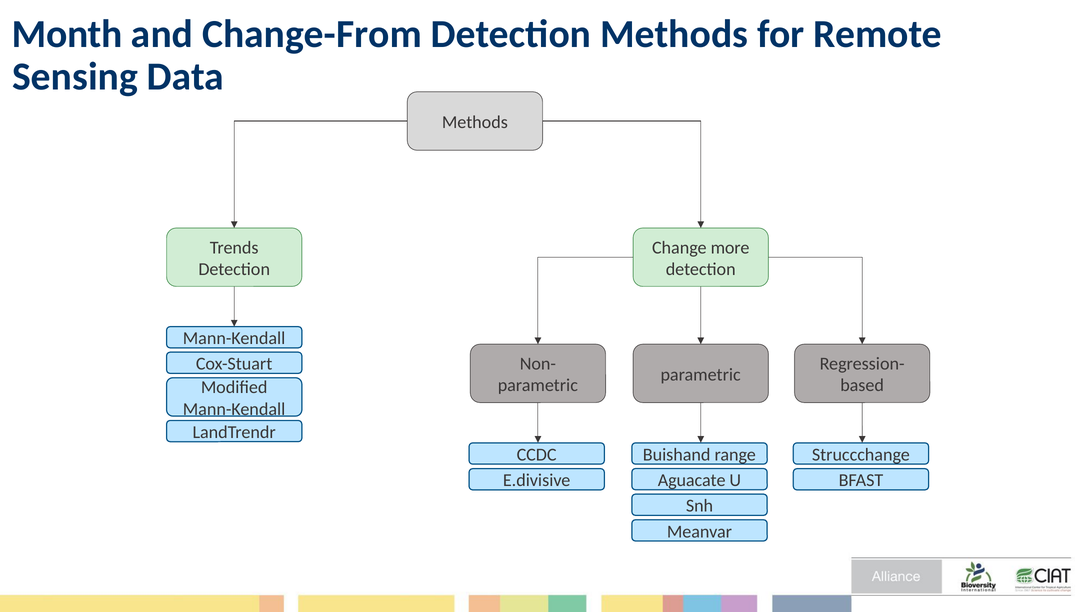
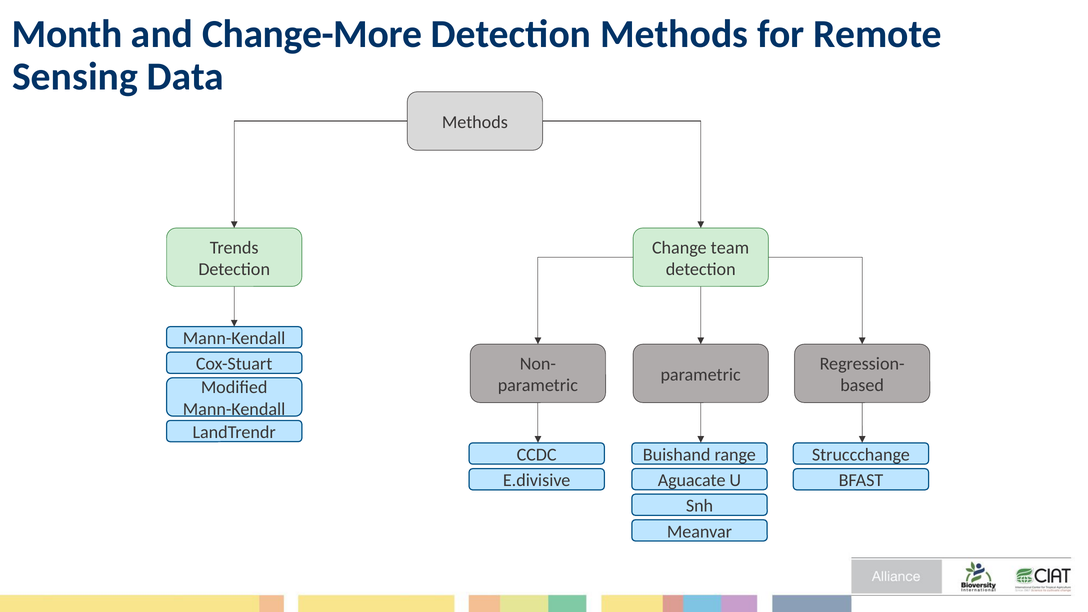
Change-From: Change-From -> Change-More
more: more -> team
